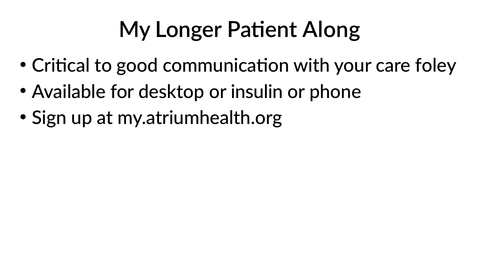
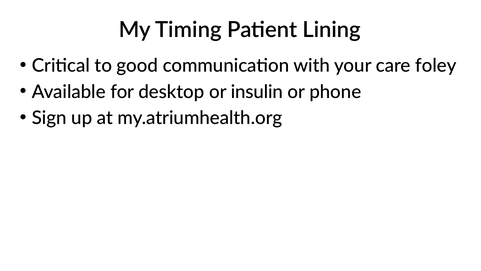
Longer: Longer -> Timing
Along: Along -> Lining
